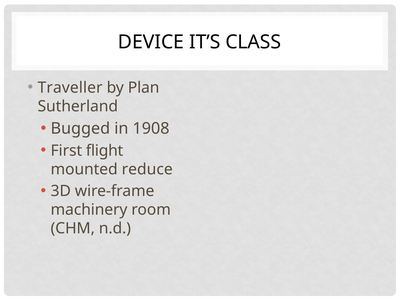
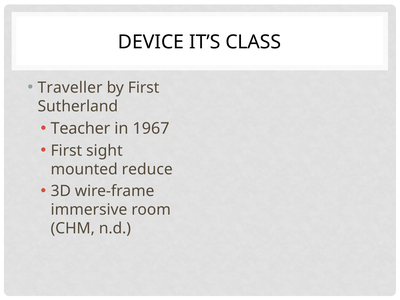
by Plan: Plan -> First
Bugged: Bugged -> Teacher
1908: 1908 -> 1967
flight: flight -> sight
machinery: machinery -> immersive
